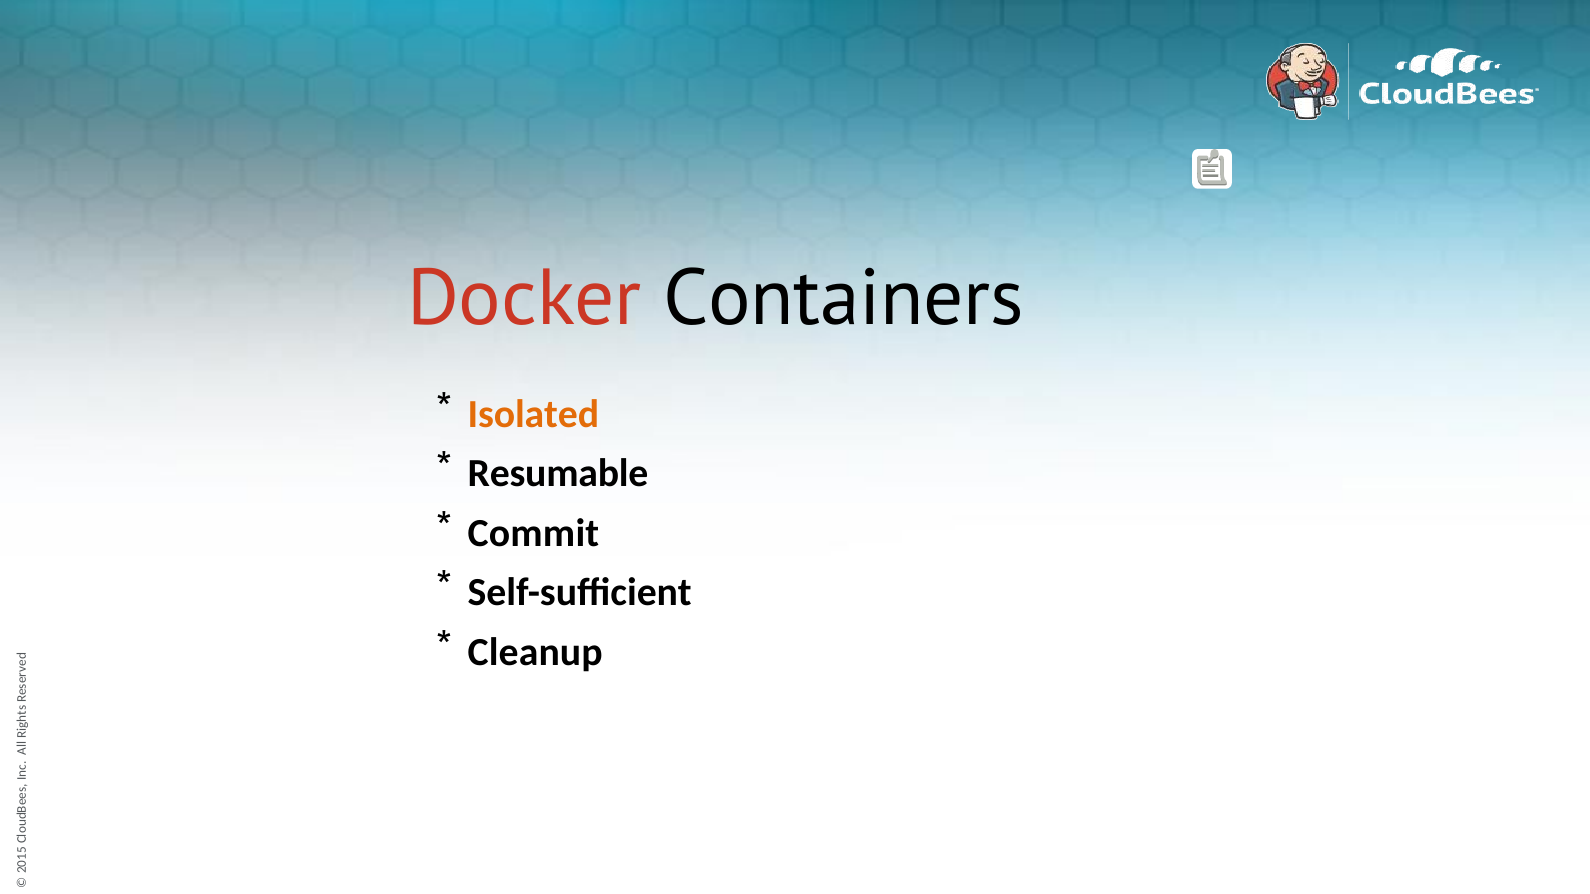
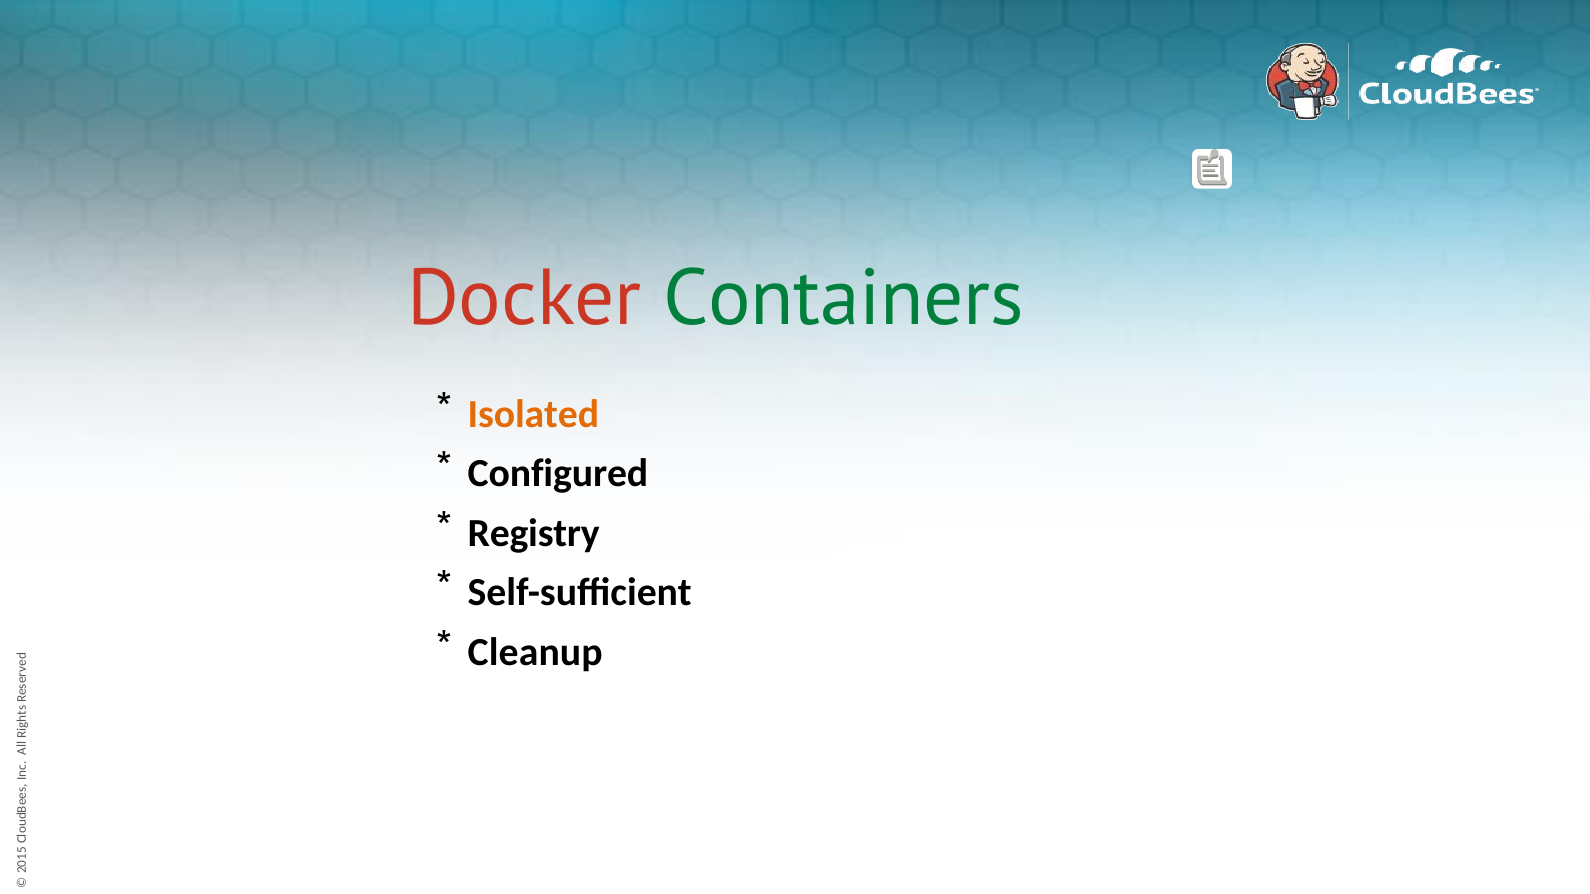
Containers colour: black -> green
Resumable: Resumable -> Configured
Commit: Commit -> Registry
